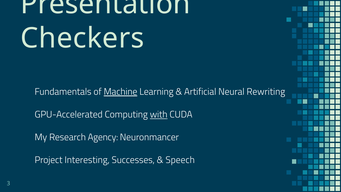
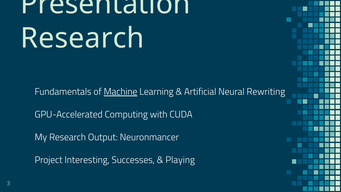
Checkers at (82, 38): Checkers -> Research
with underline: present -> none
Agency: Agency -> Output
Speech: Speech -> Playing
